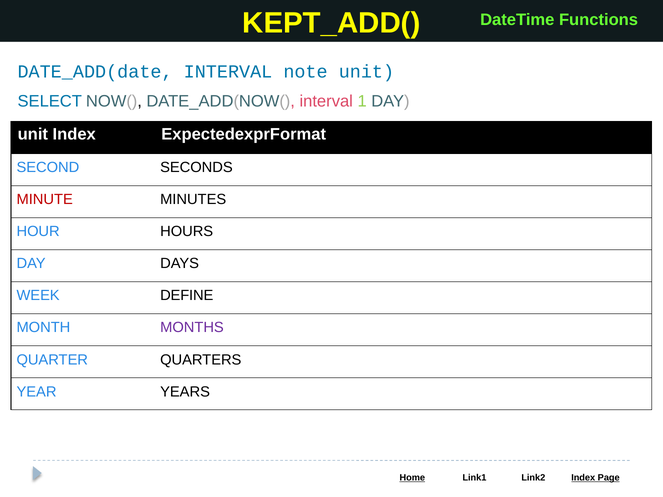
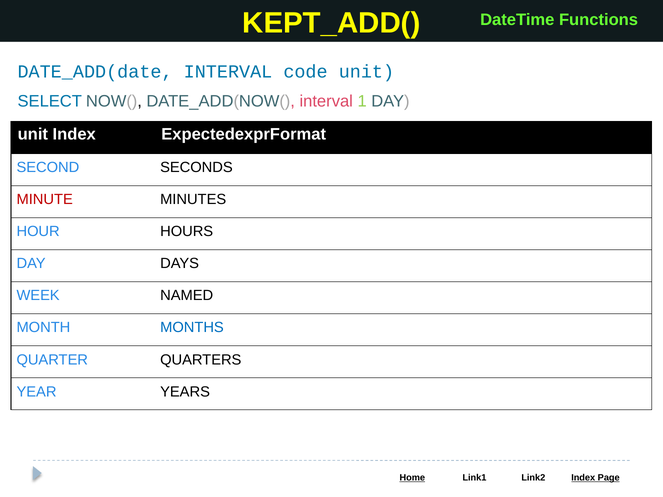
note: note -> code
DEFINE: DEFINE -> NAMED
MONTHS colour: purple -> blue
